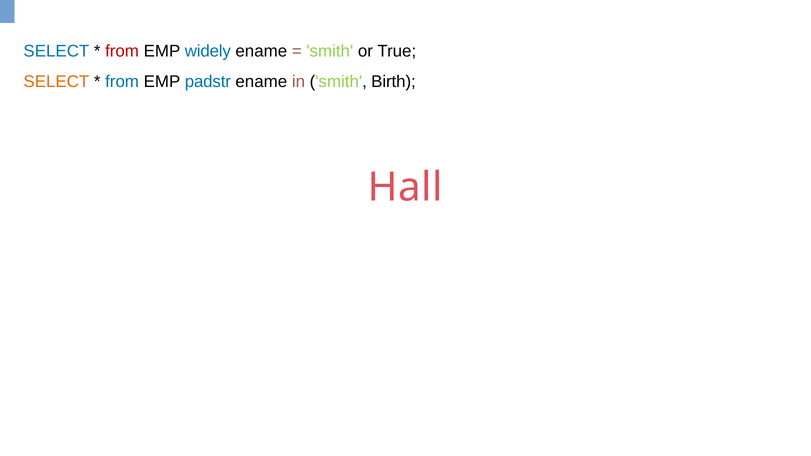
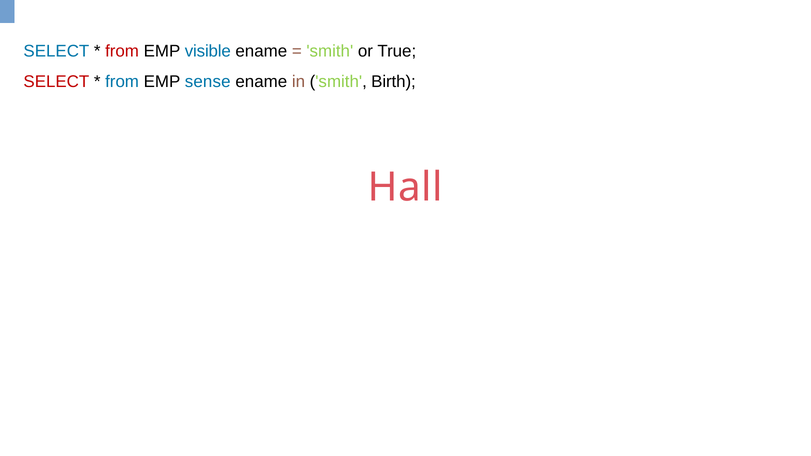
widely: widely -> visible
SELECT at (56, 82) colour: orange -> red
padstr: padstr -> sense
